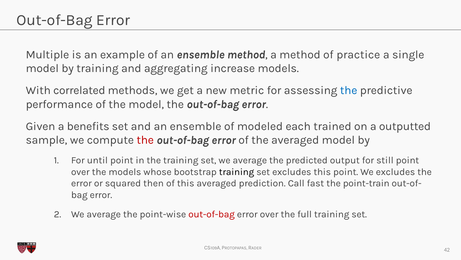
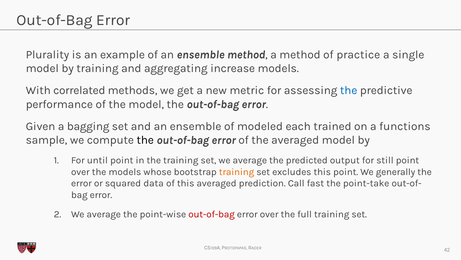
Multiple: Multiple -> Plurality
benefits: benefits -> bagging
outputted: outputted -> functions
the at (145, 140) colour: red -> black
training at (237, 171) colour: black -> orange
We excludes: excludes -> generally
then: then -> data
point-train: point-train -> point-take
